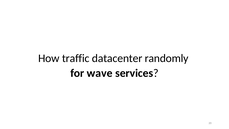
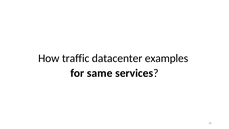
randomly: randomly -> examples
wave: wave -> same
